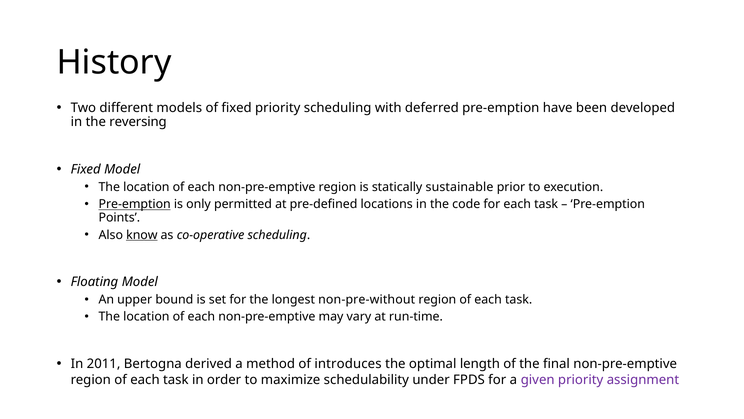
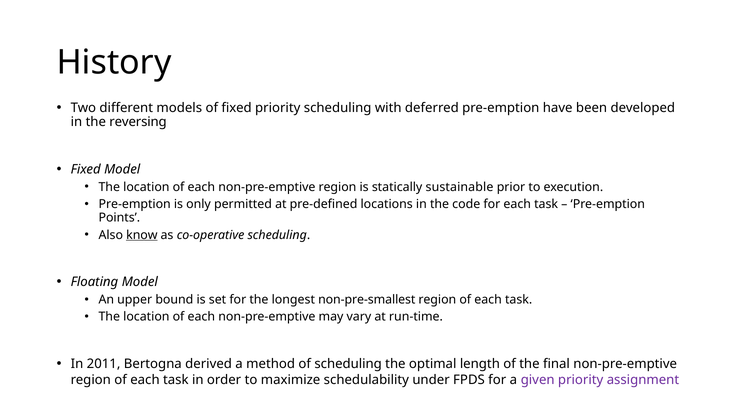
Pre-emption at (135, 204) underline: present -> none
non-pre-without: non-pre-without -> non-pre-smallest
of introduces: introduces -> scheduling
